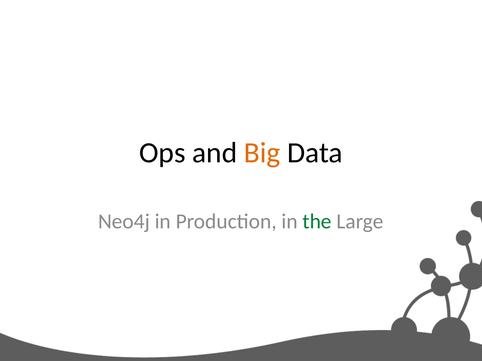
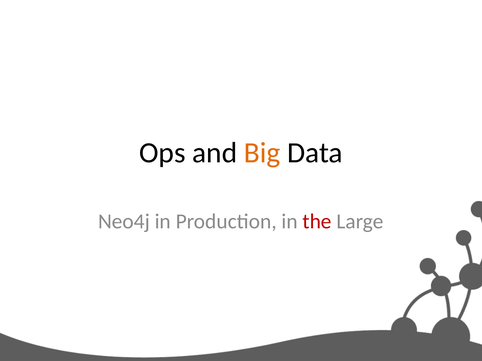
the colour: green -> red
